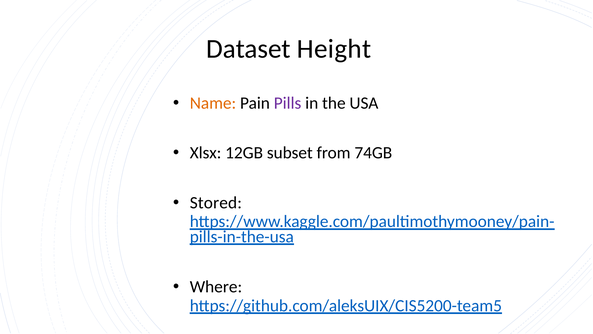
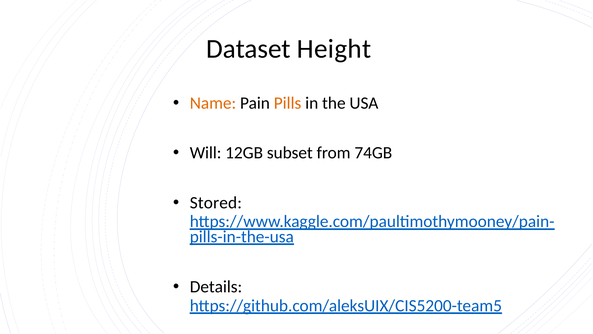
Pills colour: purple -> orange
Xlsx: Xlsx -> Will
Where: Where -> Details
